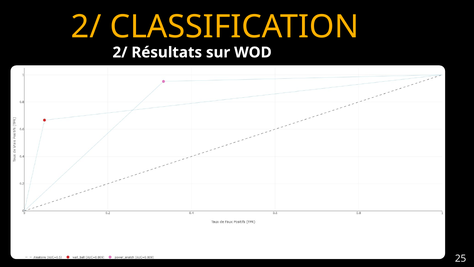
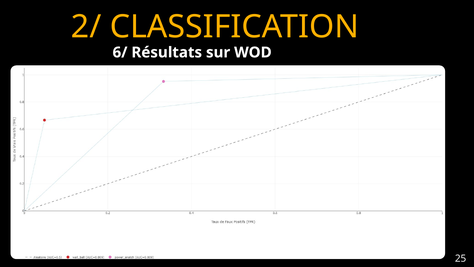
2/ at (120, 52): 2/ -> 6/
